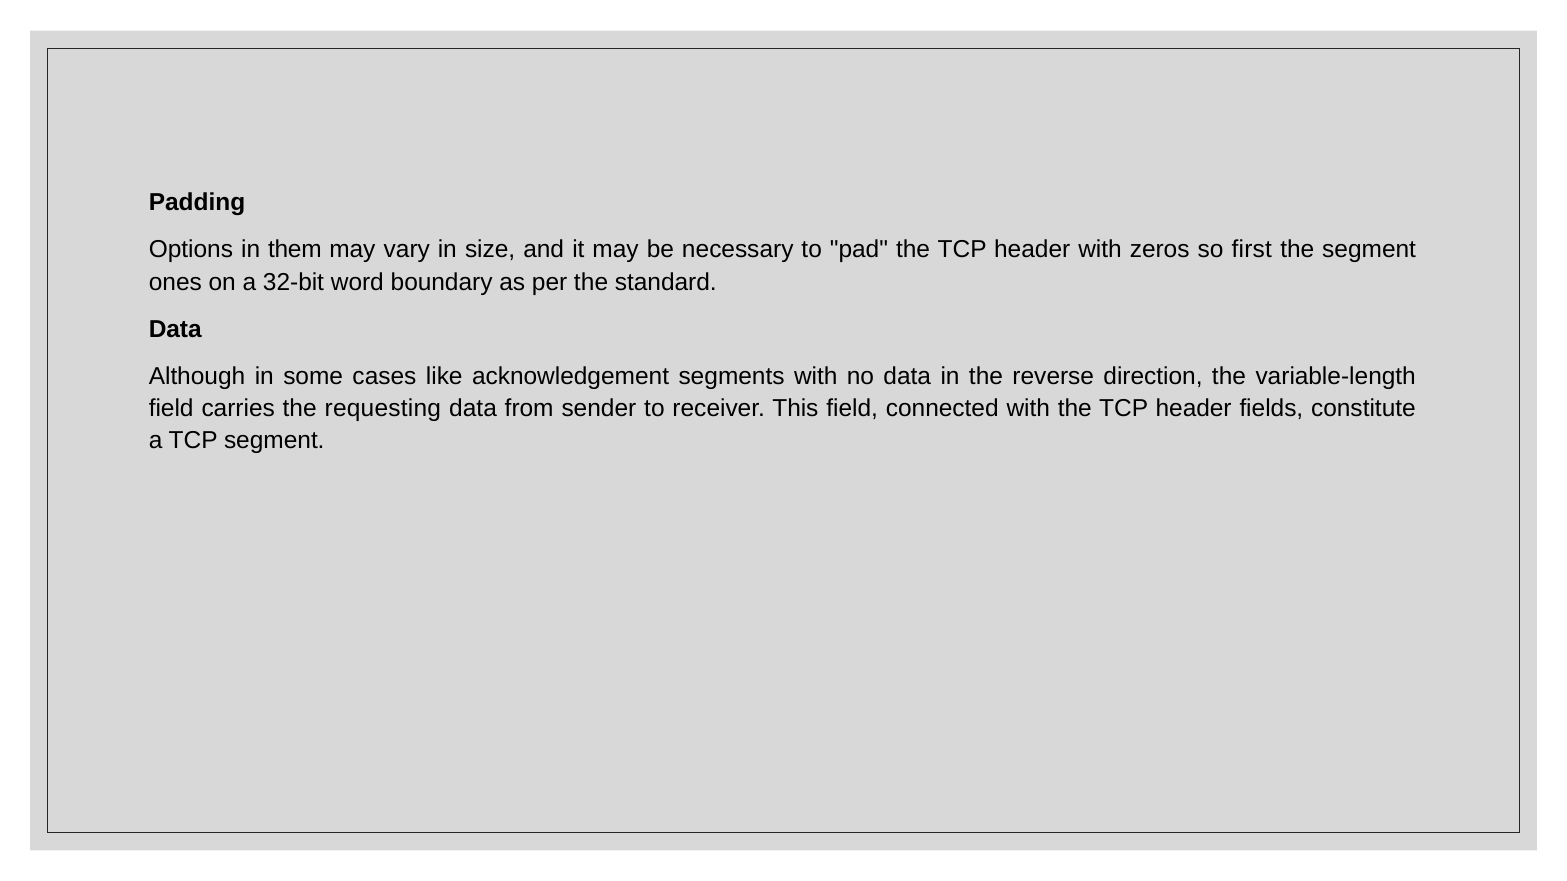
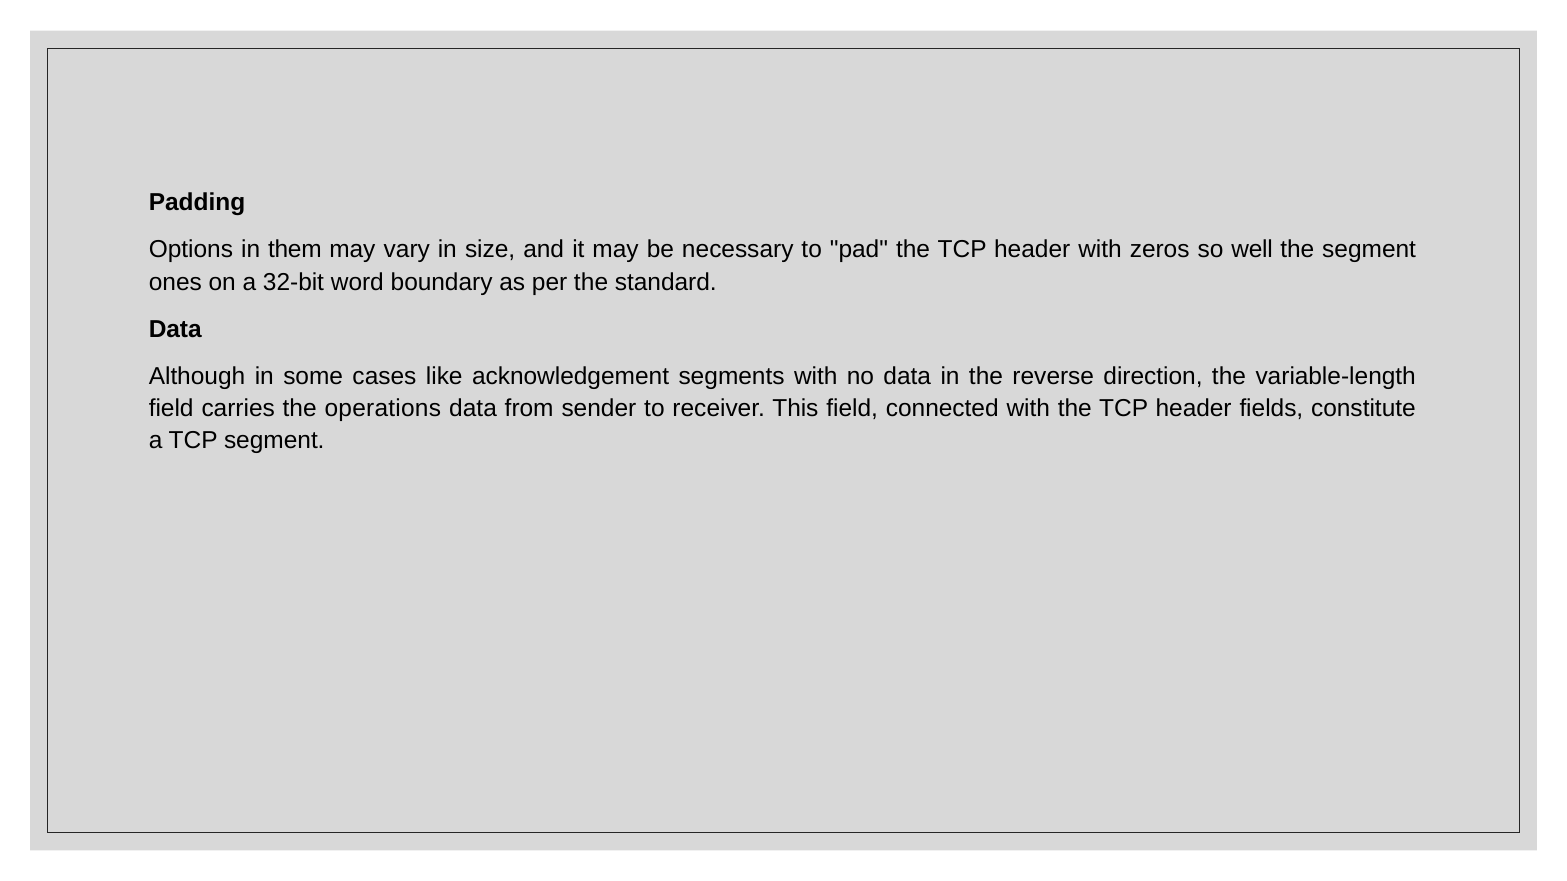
first: first -> well
requesting: requesting -> operations
